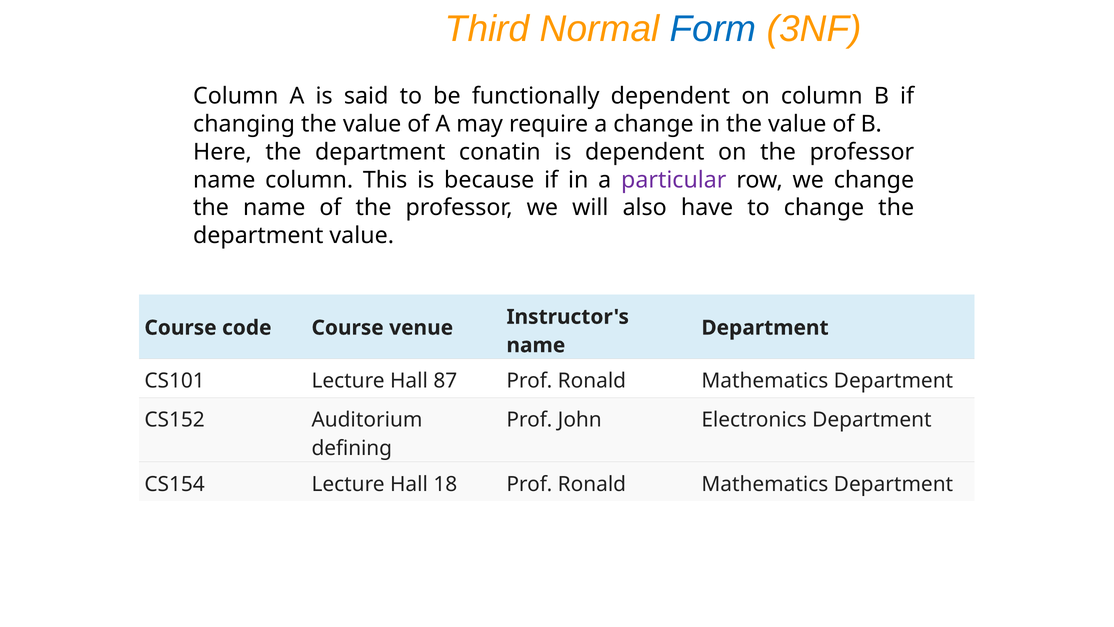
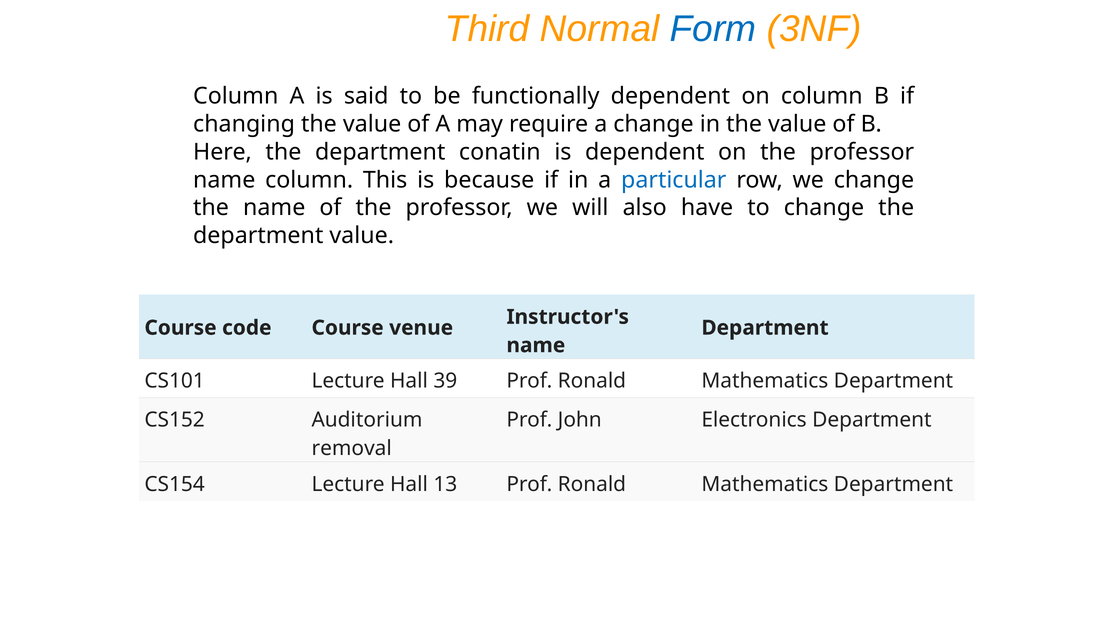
particular colour: purple -> blue
87: 87 -> 39
defining: defining -> removal
18: 18 -> 13
